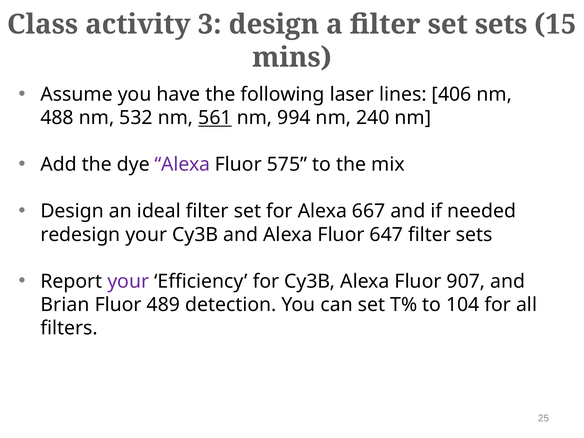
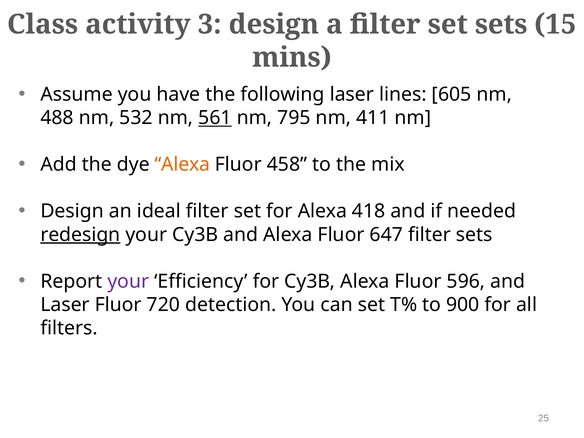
406: 406 -> 605
994: 994 -> 795
240: 240 -> 411
Alexa at (182, 164) colour: purple -> orange
575: 575 -> 458
667: 667 -> 418
redesign underline: none -> present
907: 907 -> 596
Brian at (65, 305): Brian -> Laser
489: 489 -> 720
104: 104 -> 900
